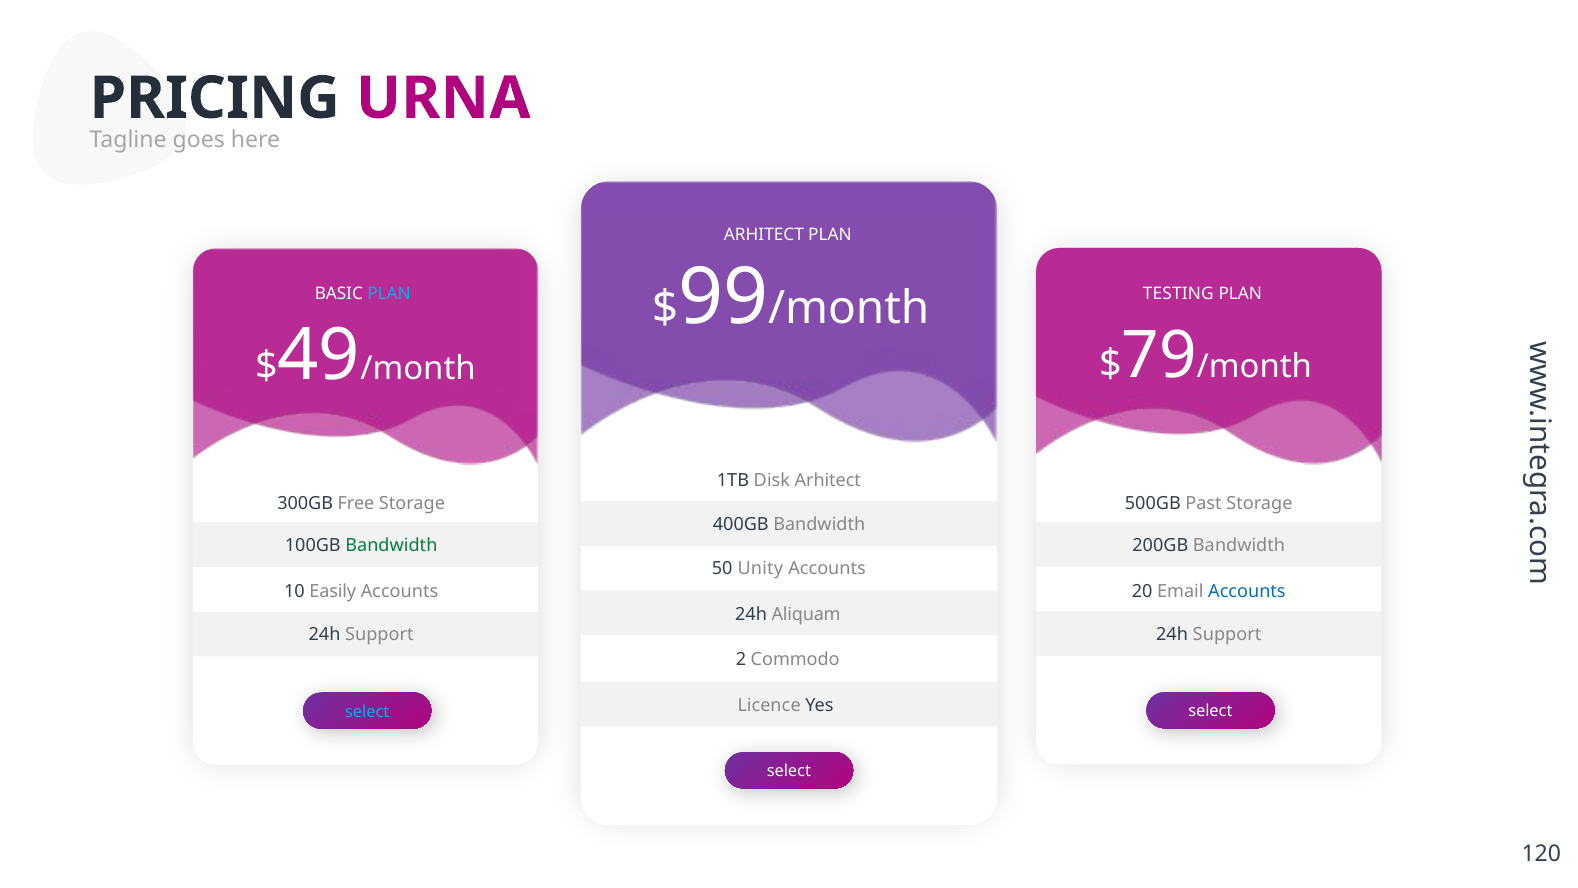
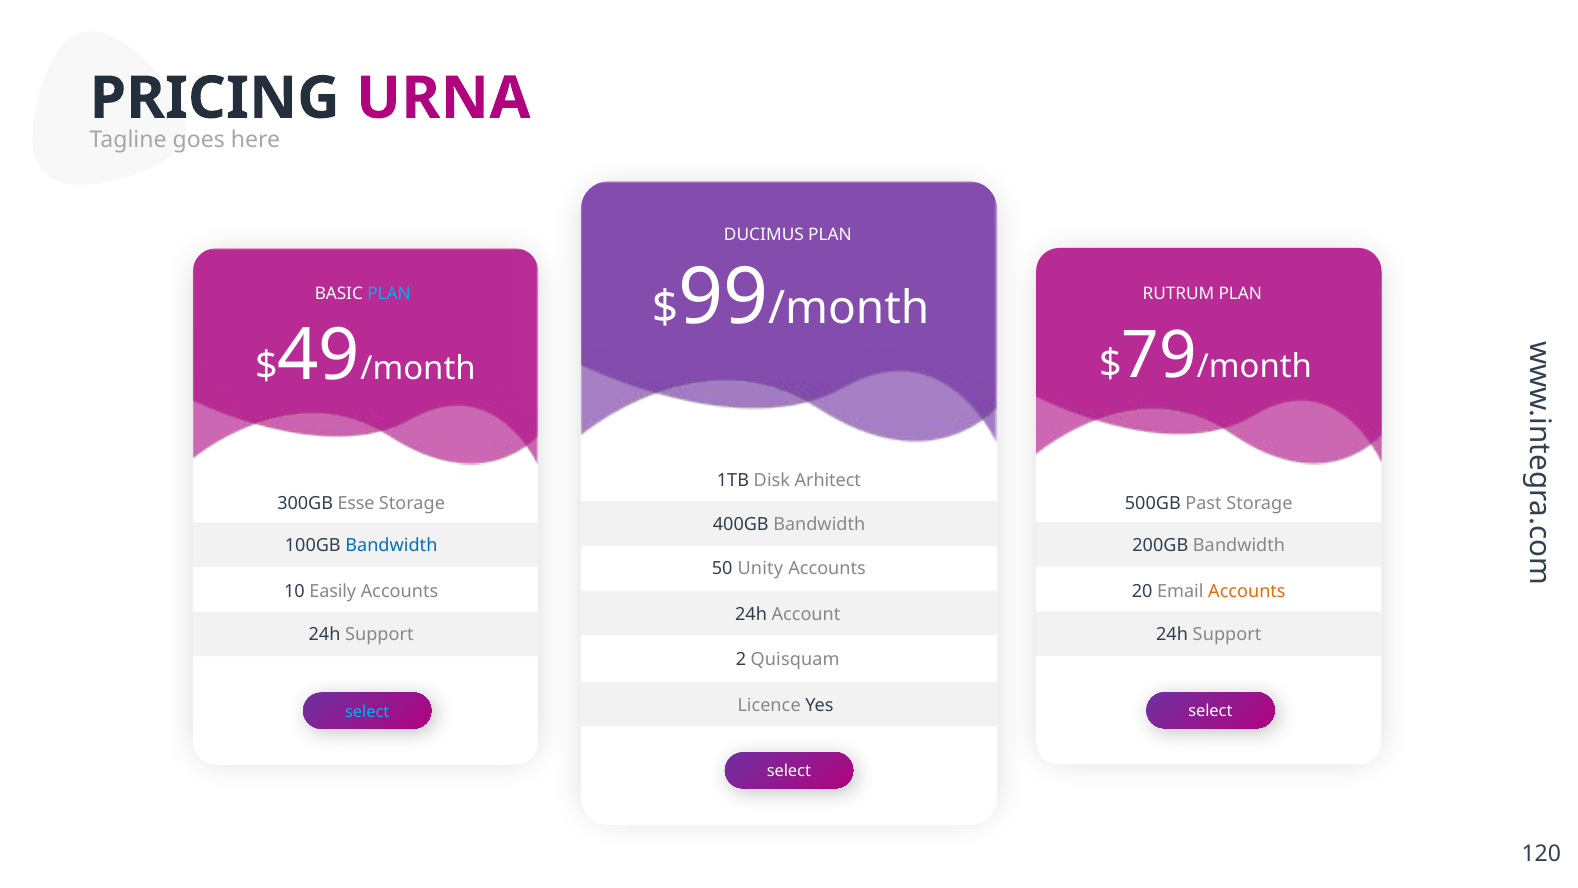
ARHITECT at (764, 235): ARHITECT -> DUCIMUS
TESTING: TESTING -> RUTRUM
Free: Free -> Esse
Bandwidth at (391, 545) colour: green -> blue
Accounts at (1247, 591) colour: blue -> orange
Aliquam: Aliquam -> Account
Commodo: Commodo -> Quisquam
